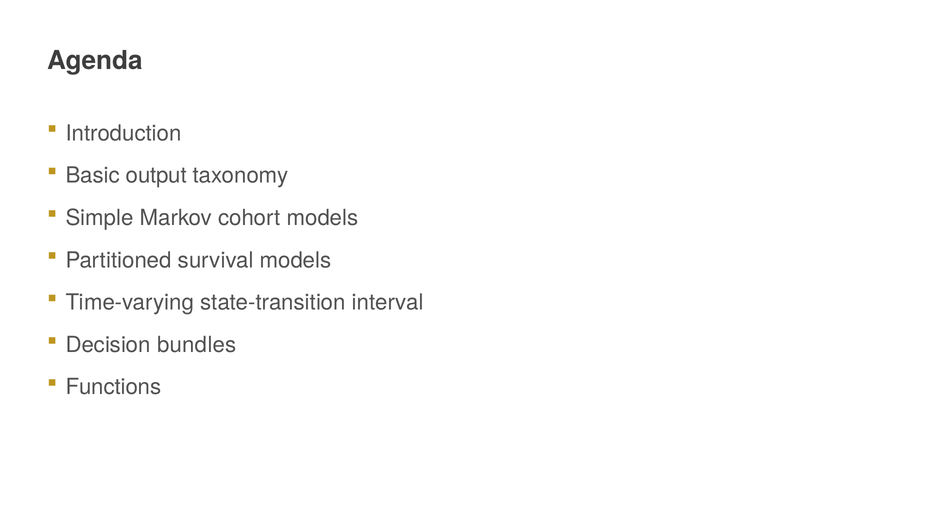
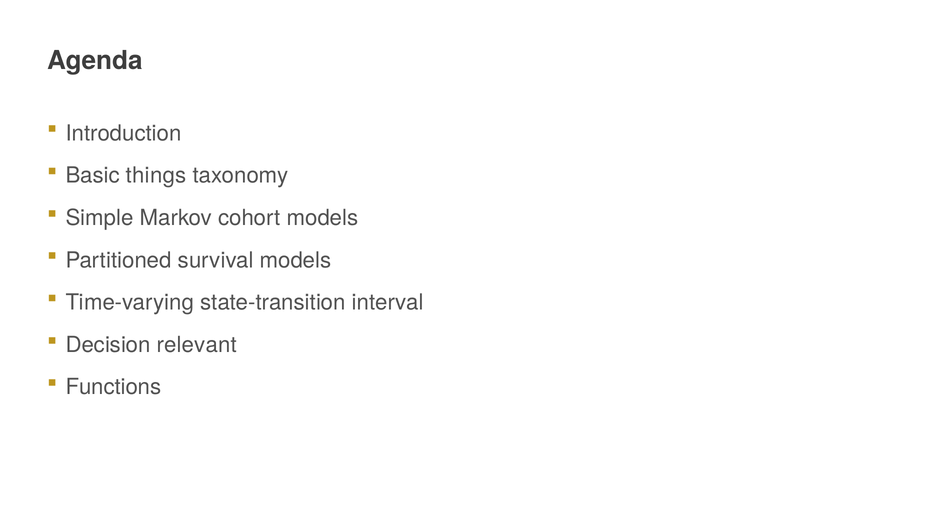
output: output -> things
bundles: bundles -> relevant
